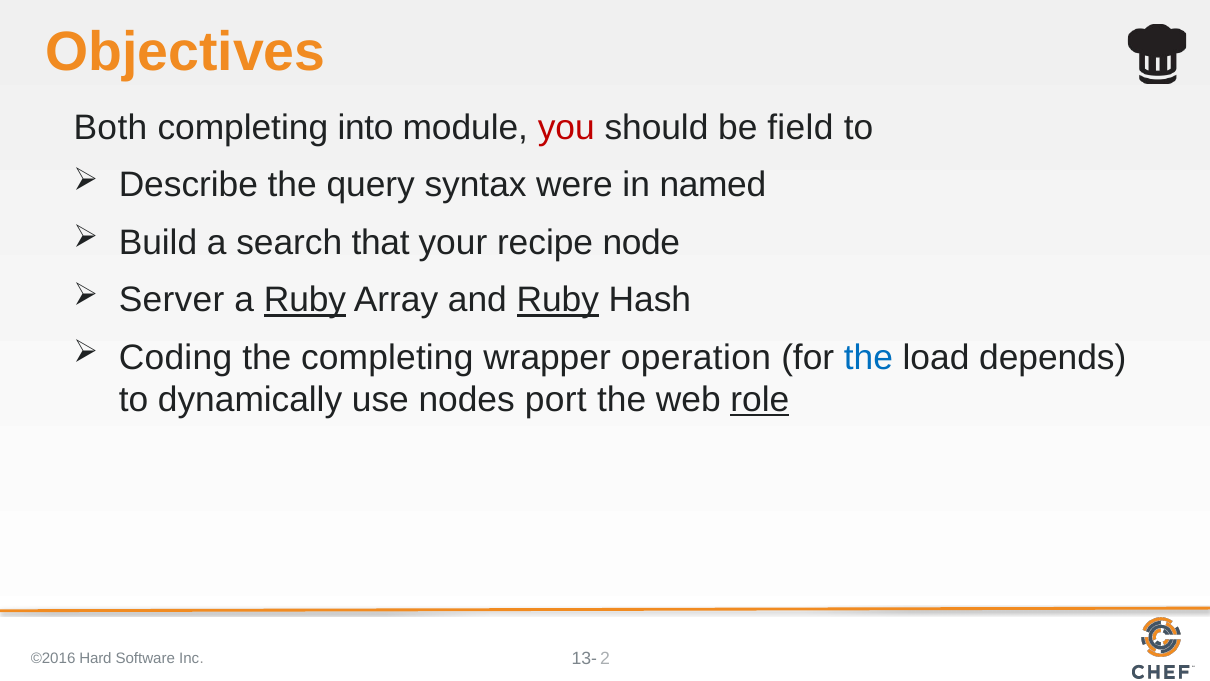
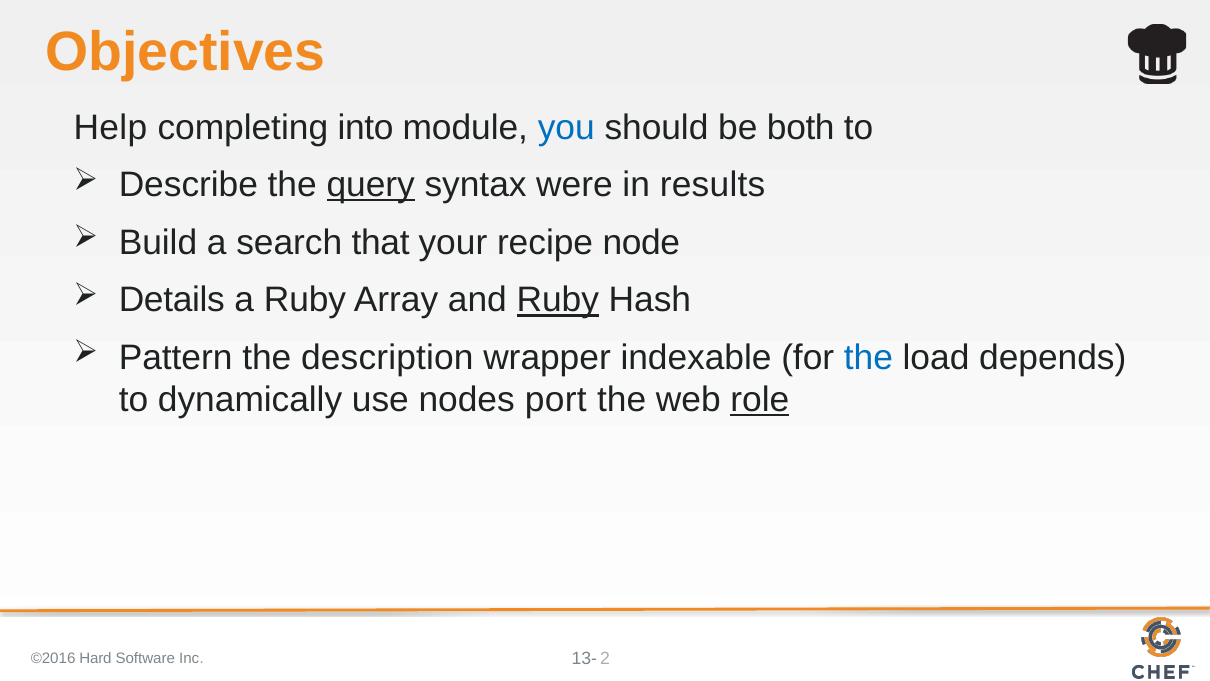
Both: Both -> Help
you colour: red -> blue
field: field -> both
query underline: none -> present
named: named -> results
Server: Server -> Details
Ruby at (305, 300) underline: present -> none
Coding: Coding -> Pattern
the completing: completing -> description
operation: operation -> indexable
